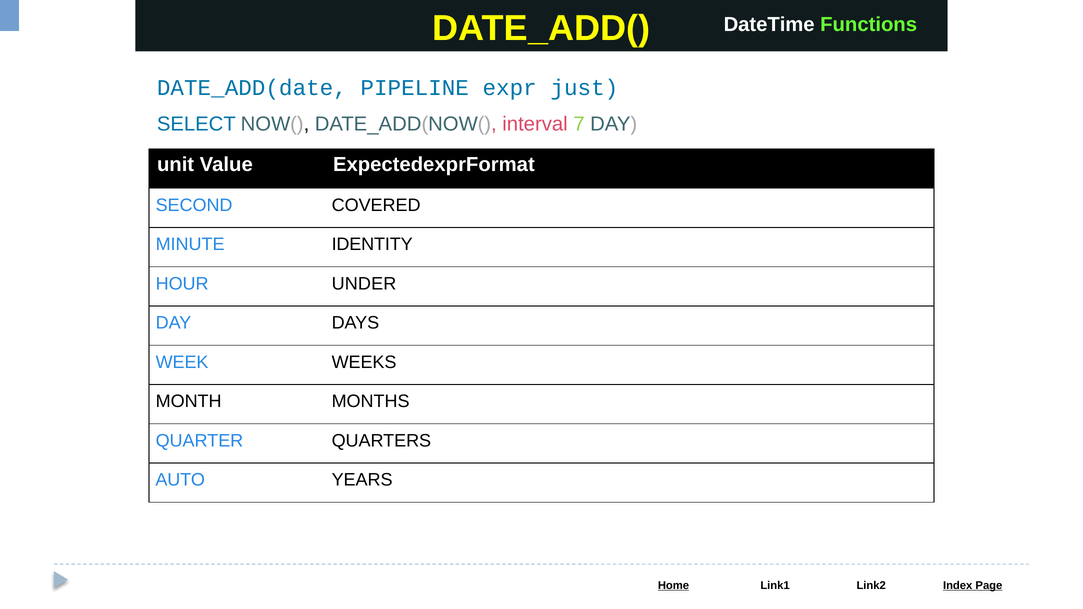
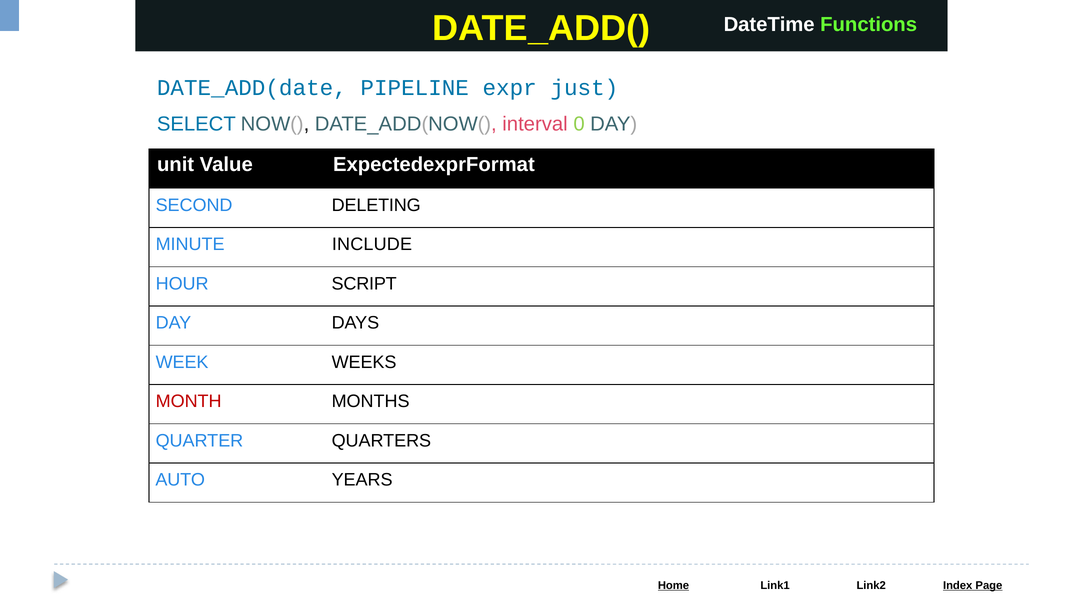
7: 7 -> 0
COVERED: COVERED -> DELETING
IDENTITY: IDENTITY -> INCLUDE
UNDER: UNDER -> SCRIPT
MONTH colour: black -> red
